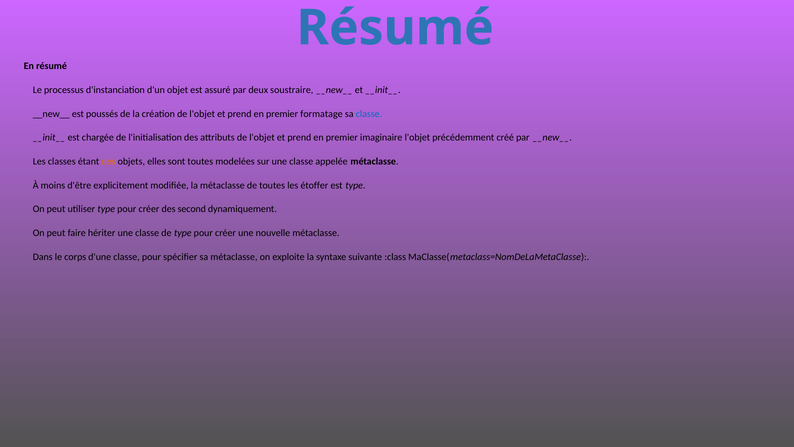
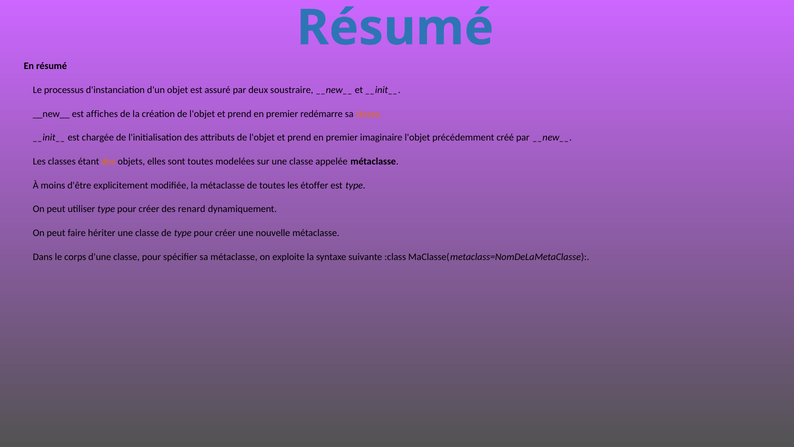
poussés: poussés -> affiches
formatage: formatage -> redémarre
classe at (369, 114) colour: blue -> orange
second: second -> renard
